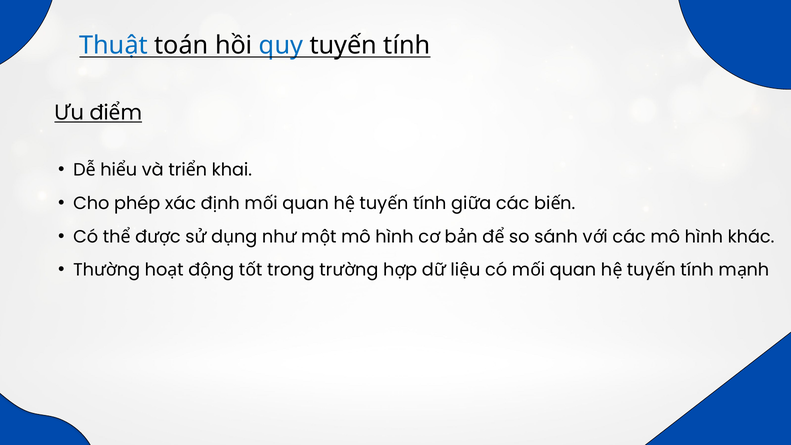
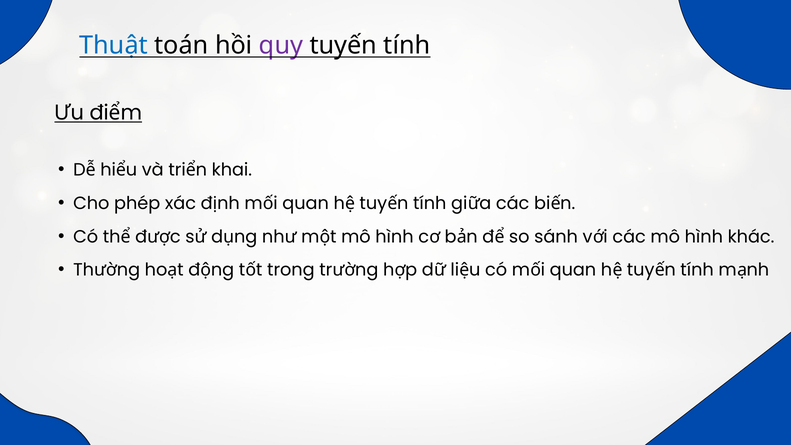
quy colour: blue -> purple
